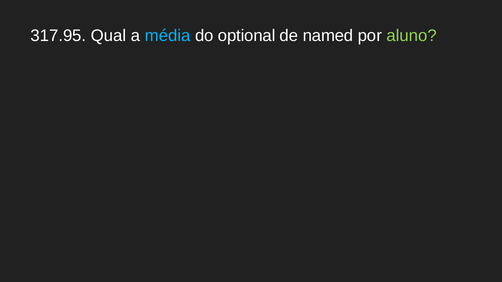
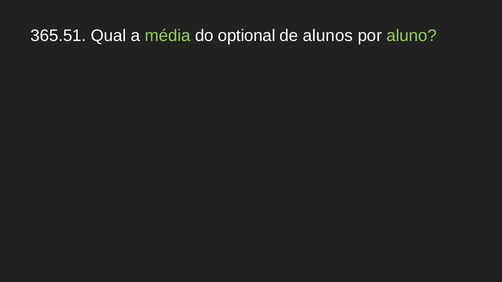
317.95: 317.95 -> 365.51
média colour: light blue -> light green
named: named -> alunos
